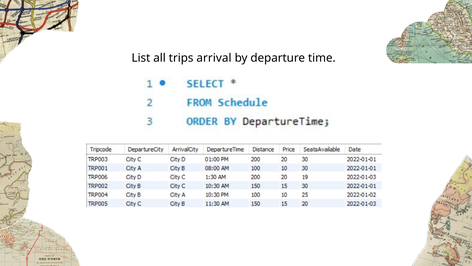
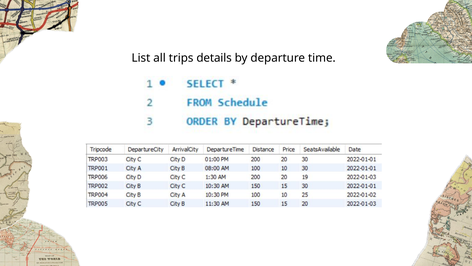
arrival: arrival -> details
